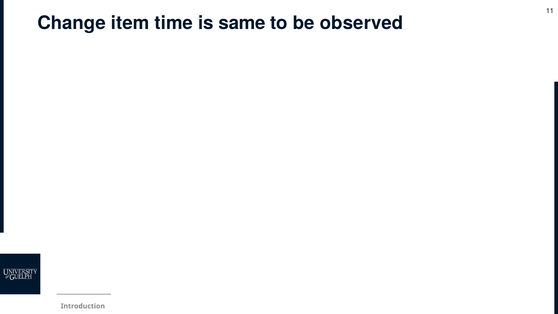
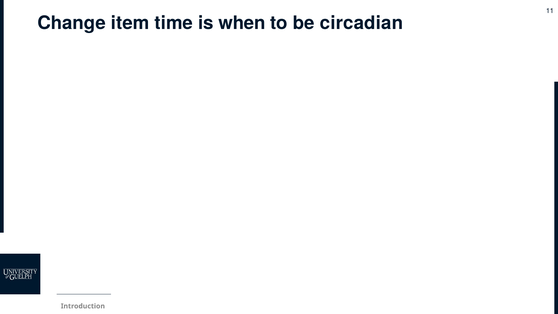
same: same -> when
observed: observed -> circadian
